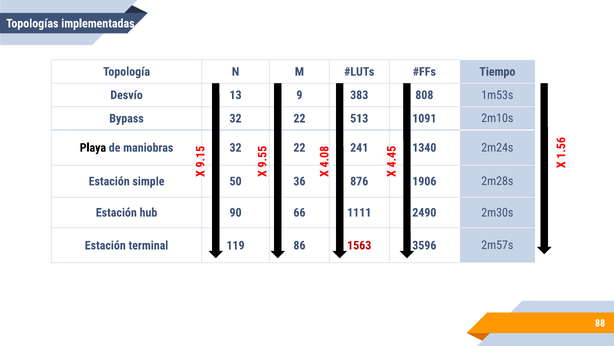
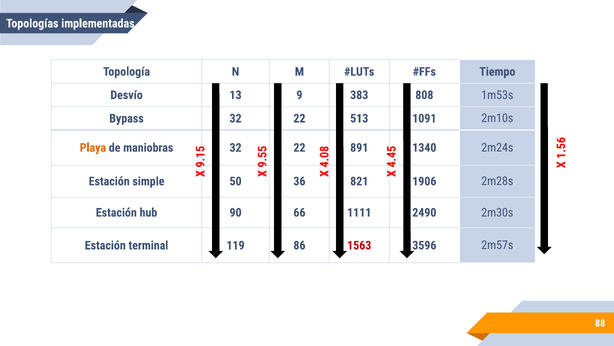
Playa colour: black -> orange
241: 241 -> 891
876: 876 -> 821
